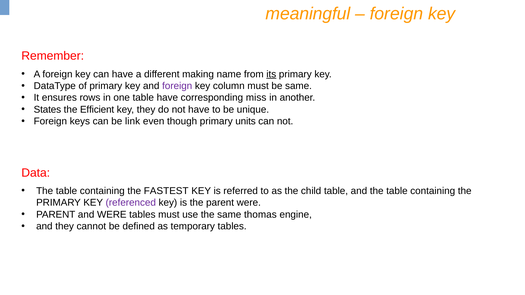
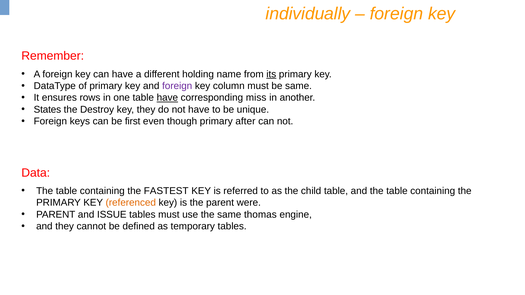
meaningful: meaningful -> individually
making: making -> holding
have at (167, 98) underline: none -> present
Efficient: Efficient -> Destroy
link: link -> first
units: units -> after
referenced colour: purple -> orange
and WERE: WERE -> ISSUE
